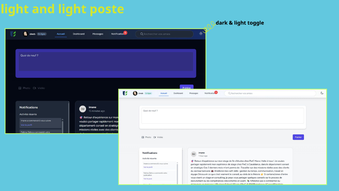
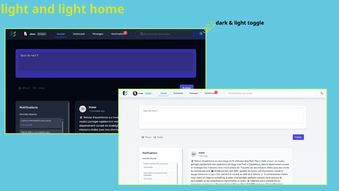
poste: poste -> home
